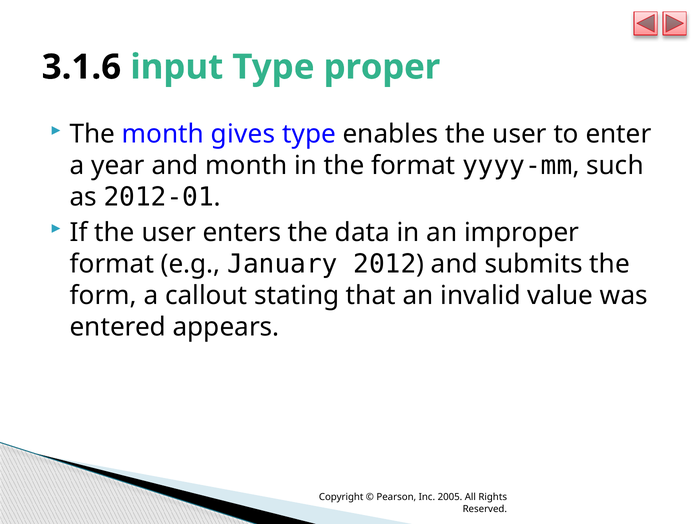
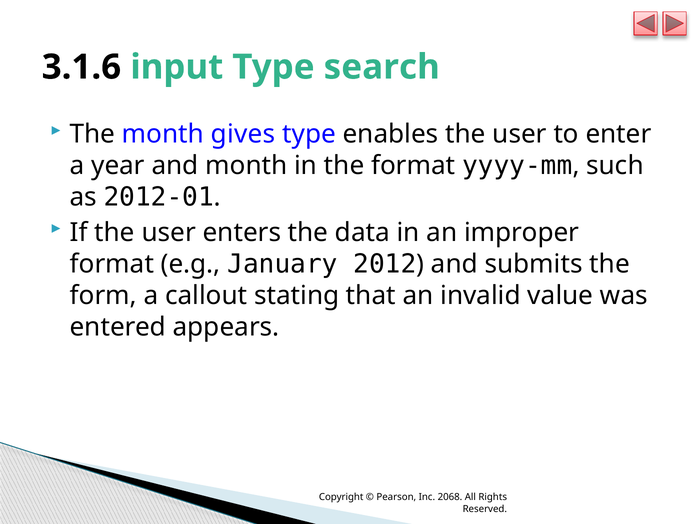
proper: proper -> search
2005: 2005 -> 2068
